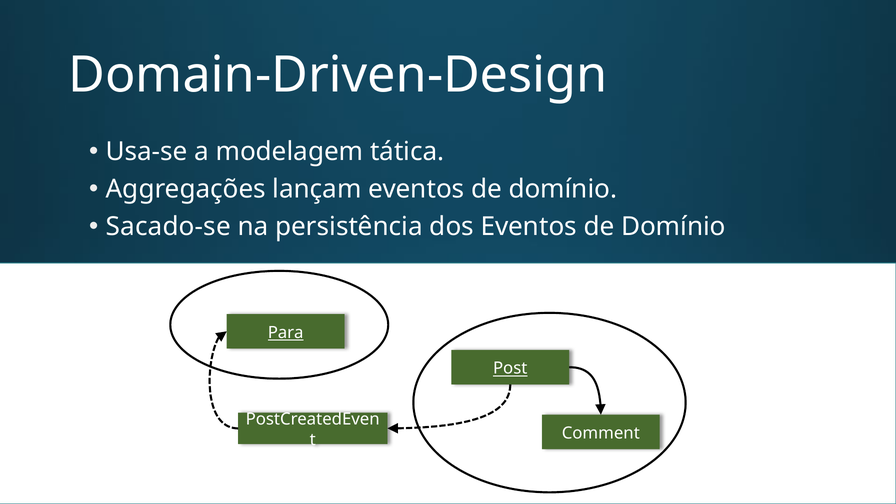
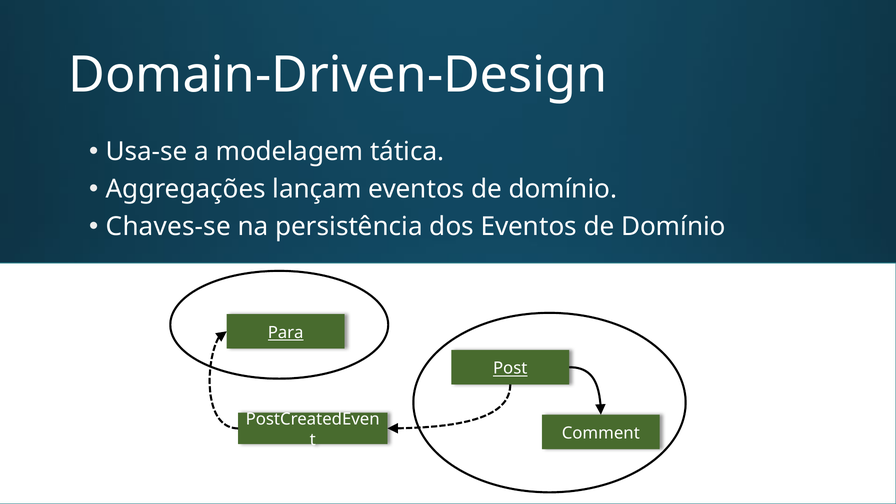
Sacado-se: Sacado-se -> Chaves-se
